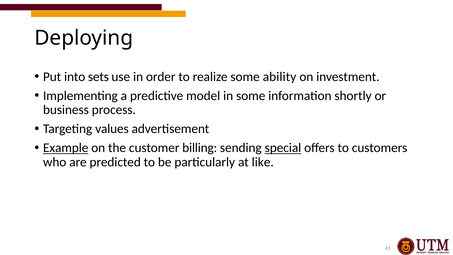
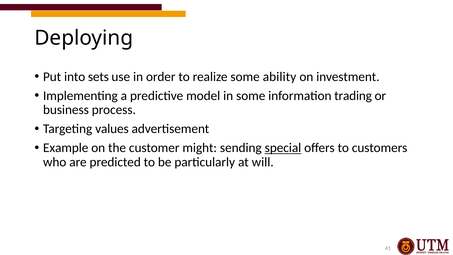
shortly: shortly -> trading
Example underline: present -> none
billing: billing -> might
like: like -> will
